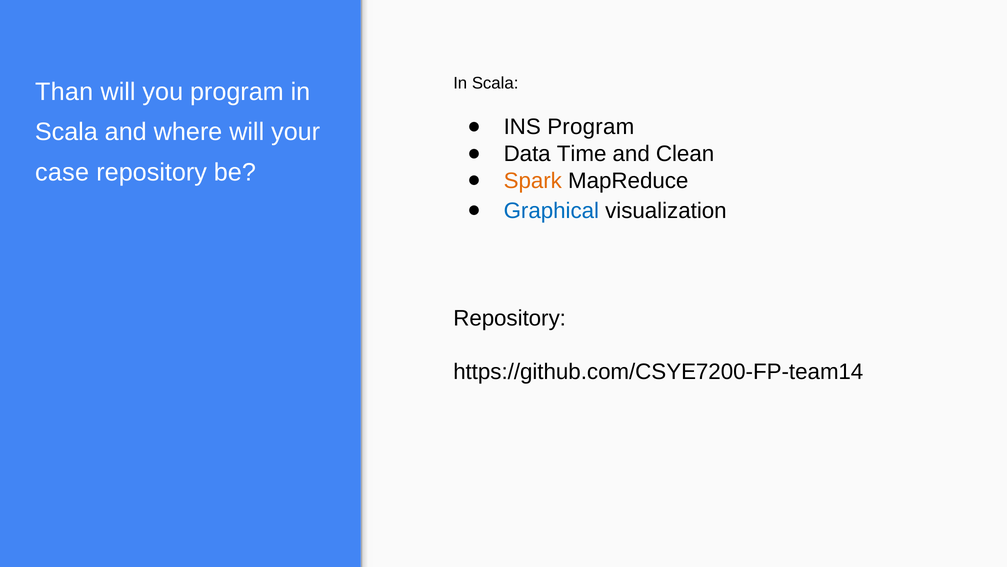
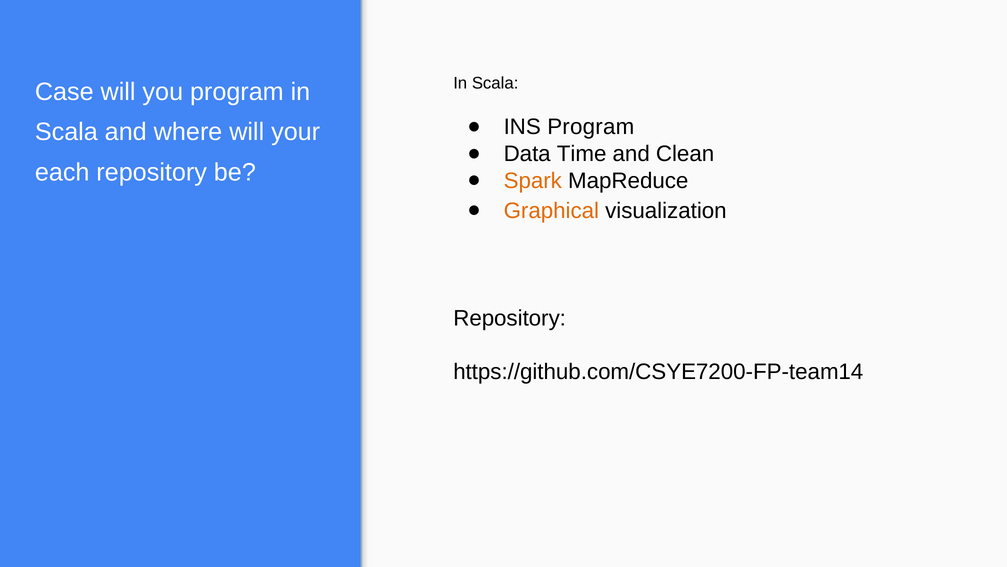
Than: Than -> Case
case: case -> each
Graphical colour: blue -> orange
